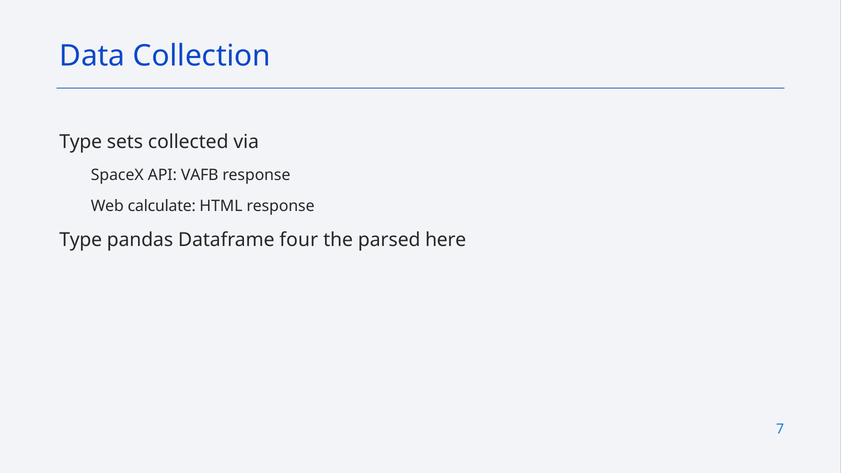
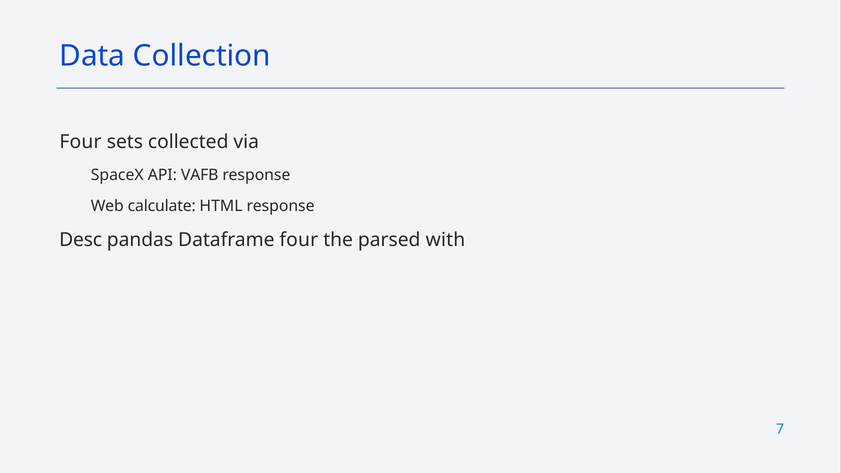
Type at (81, 142): Type -> Four
Type at (81, 240): Type -> Desc
here: here -> with
